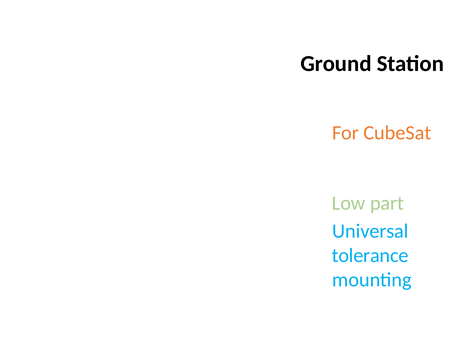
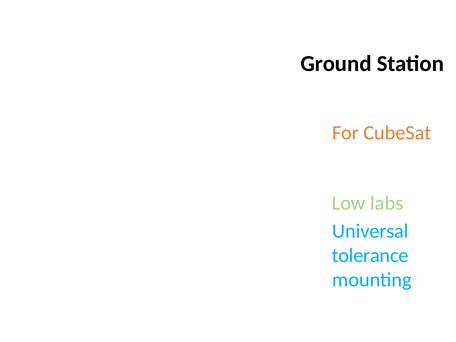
part: part -> labs
